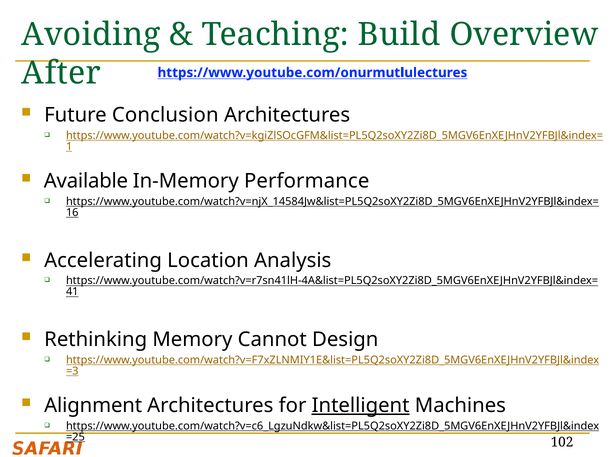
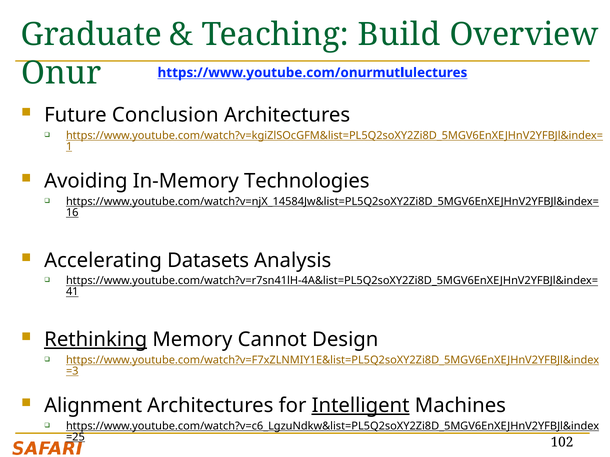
Avoiding: Avoiding -> Graduate
After: After -> Onur
Available: Available -> Avoiding
Performance: Performance -> Technologies
Location: Location -> Datasets
Rethinking underline: none -> present
